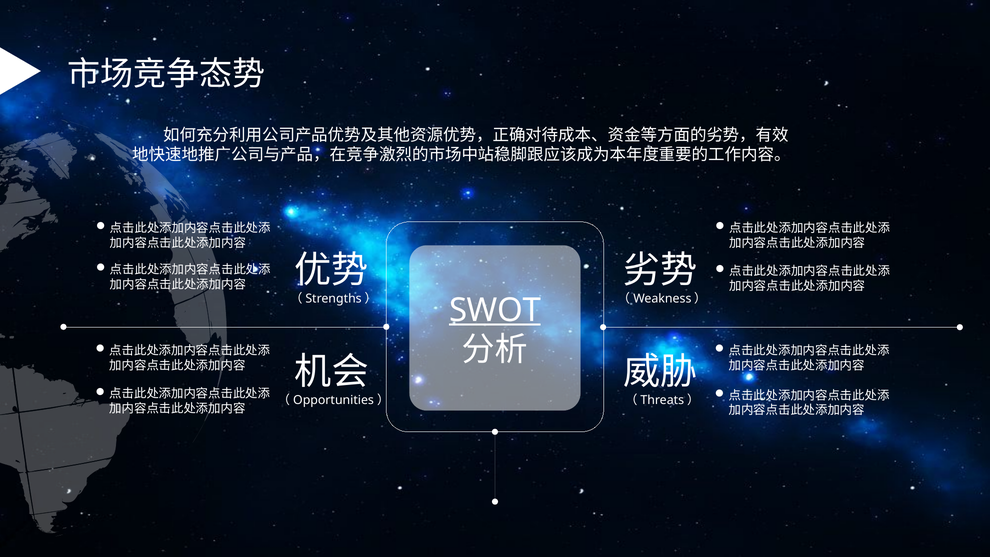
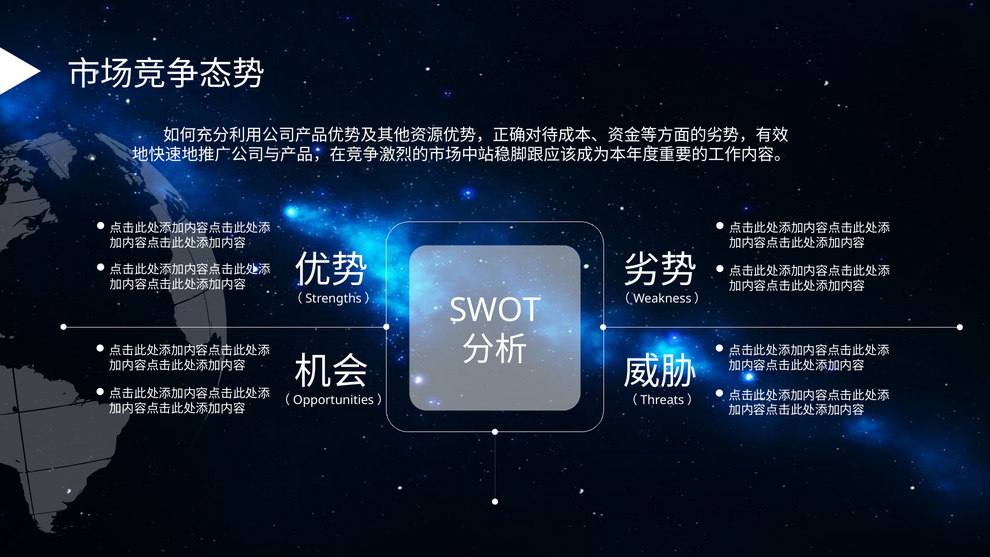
SWOT underline: present -> none
